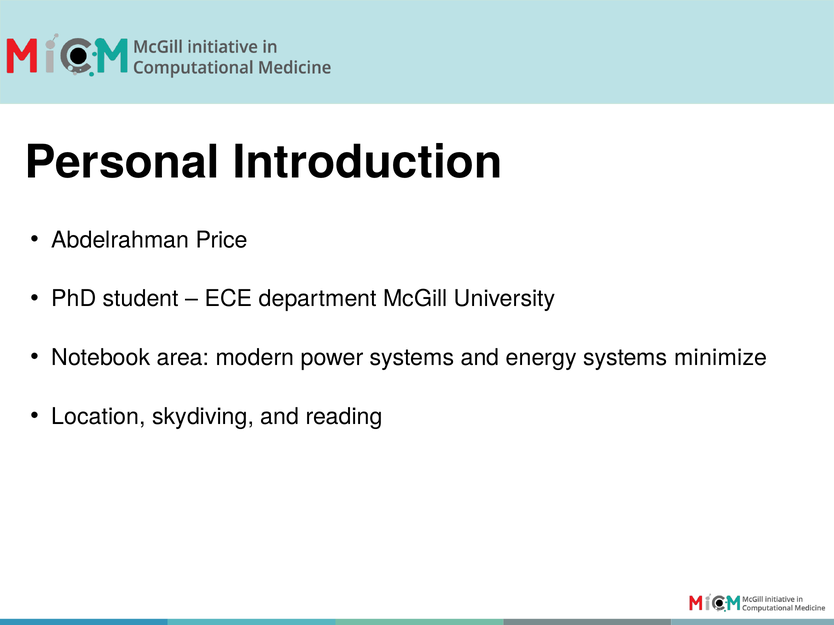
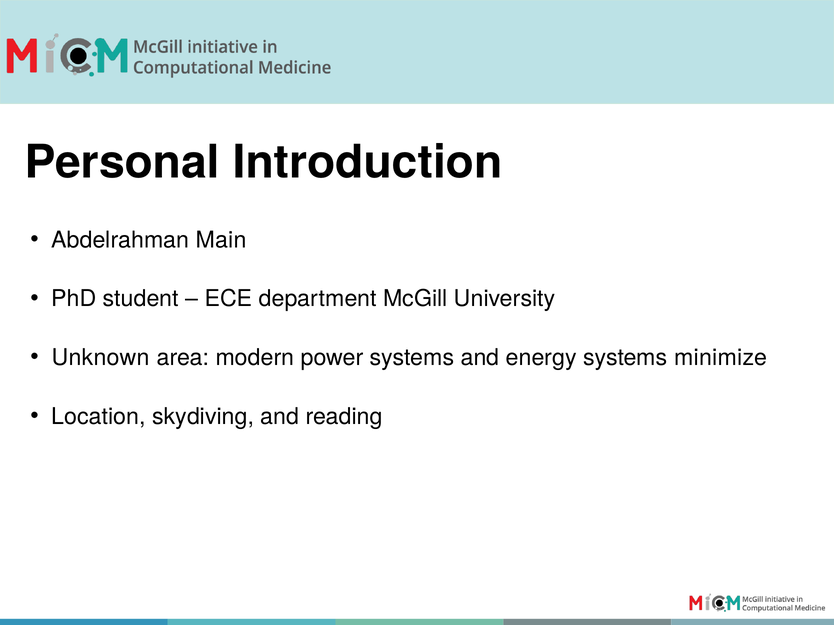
Price: Price -> Main
Notebook: Notebook -> Unknown
